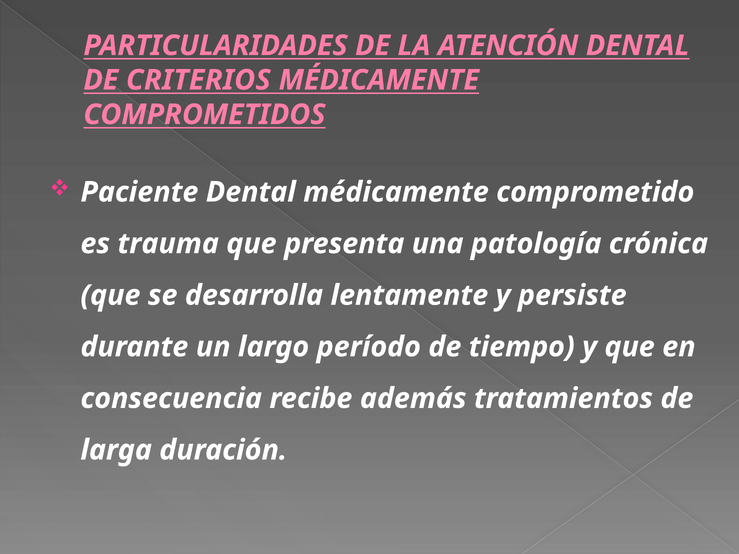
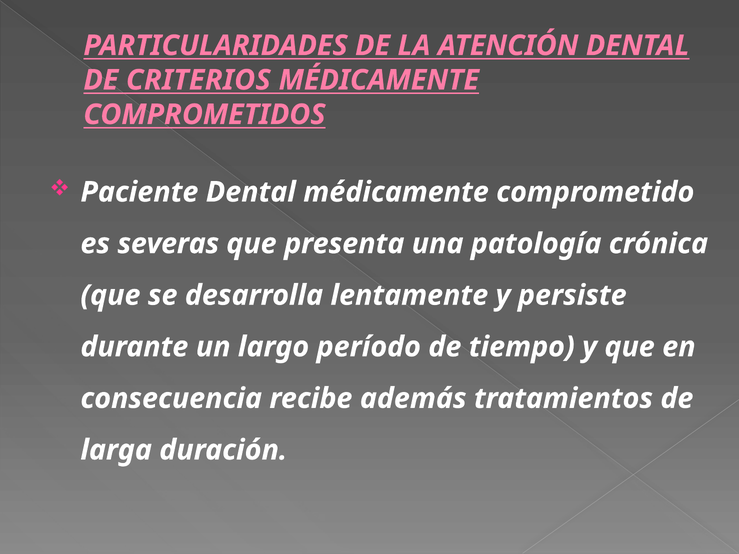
trauma: trauma -> severas
